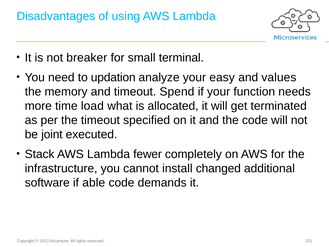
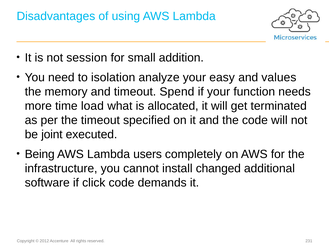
breaker: breaker -> session
terminal: terminal -> addition
updation: updation -> isolation
Stack: Stack -> Being
fewer: fewer -> users
able: able -> click
